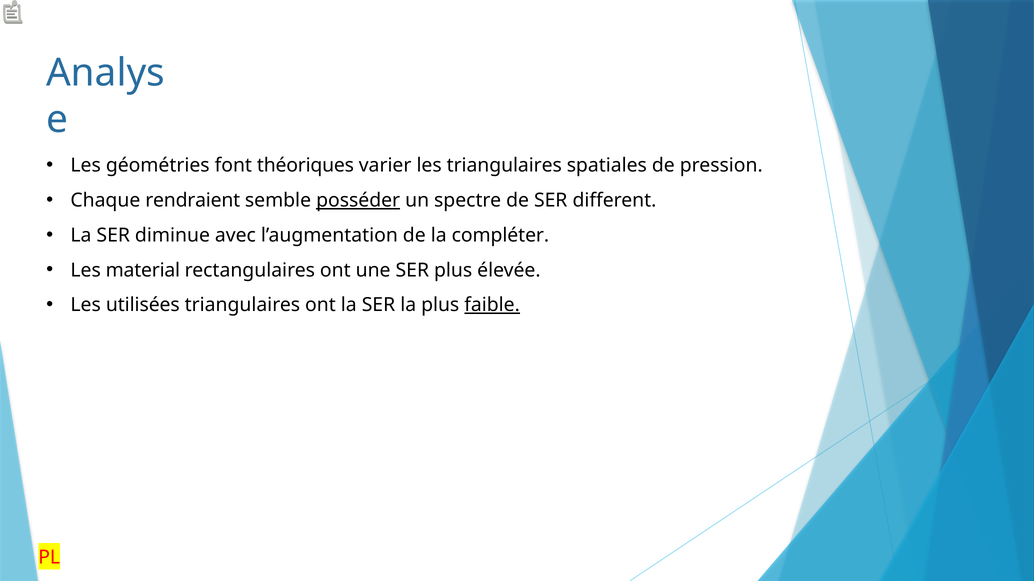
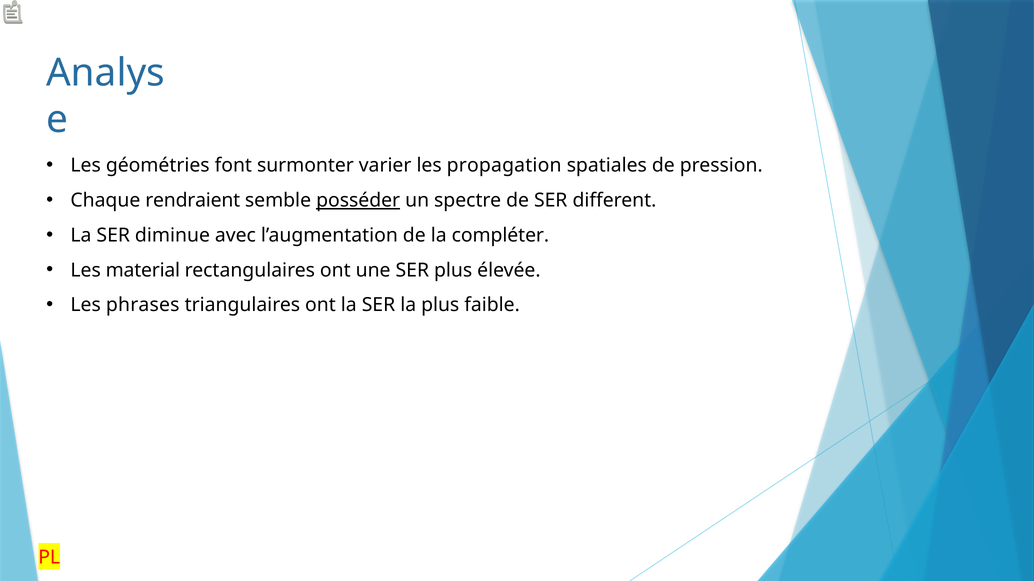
théoriques: théoriques -> surmonter
les triangulaires: triangulaires -> propagation
utilisées: utilisées -> phrases
faible underline: present -> none
